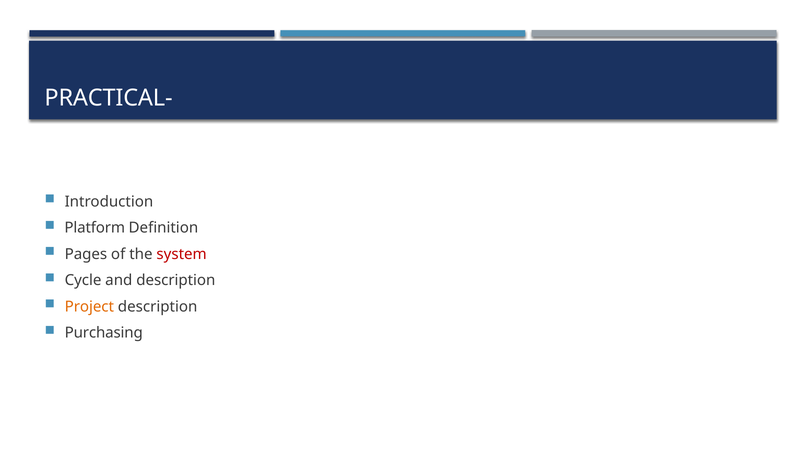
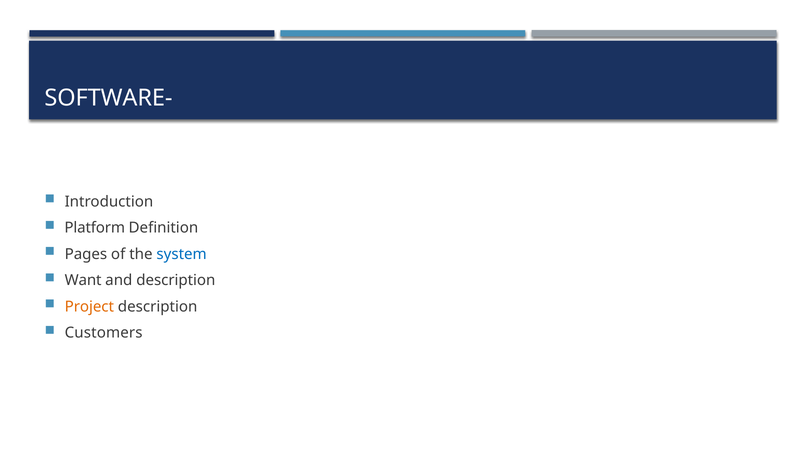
PRACTICAL-: PRACTICAL- -> SOFTWARE-
system colour: red -> blue
Cycle: Cycle -> Want
Purchasing: Purchasing -> Customers
